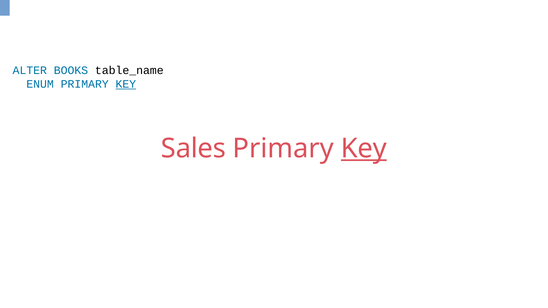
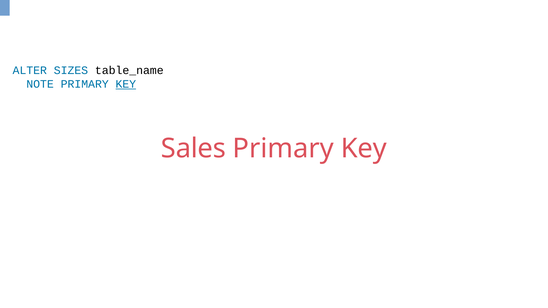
BOOKS: BOOKS -> SIZES
ENUM: ENUM -> NOTE
Key at (364, 149) underline: present -> none
